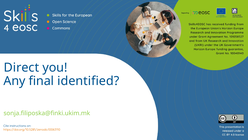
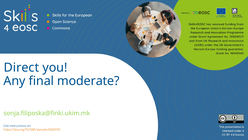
identified: identified -> moderate
